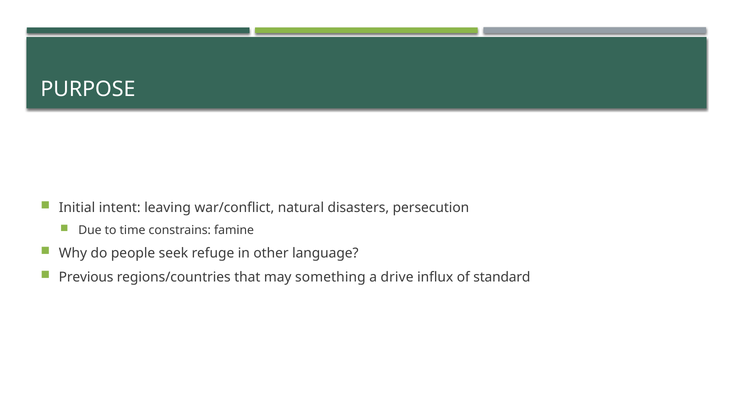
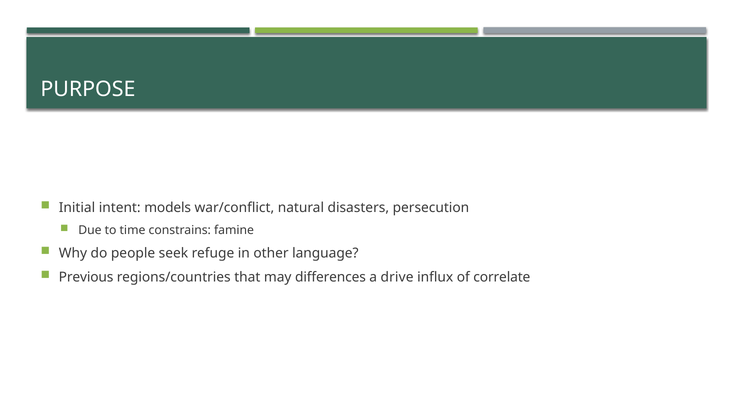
leaving: leaving -> models
something: something -> differences
standard: standard -> correlate
